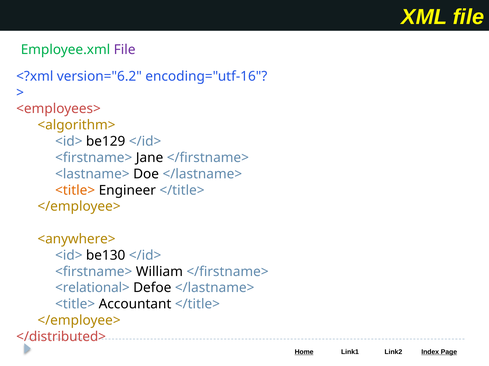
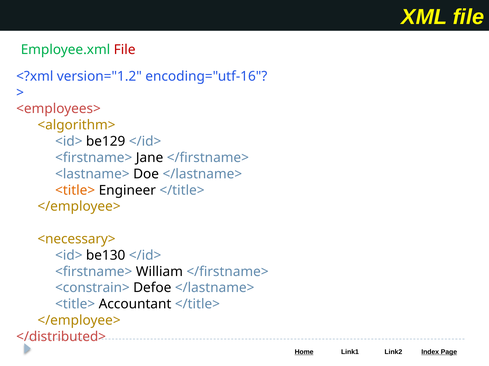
File at (125, 50) colour: purple -> red
version="6.2: version="6.2 -> version="1.2
<anywhere>: <anywhere> -> <necessary>
<relational>: <relational> -> <constrain>
